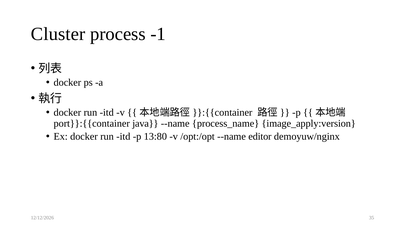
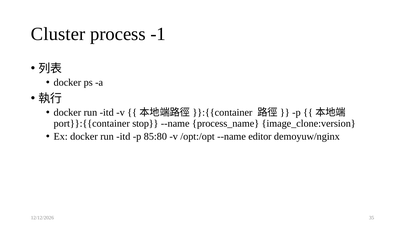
java: java -> stop
image_apply:version: image_apply:version -> image_clone:version
13:80: 13:80 -> 85:80
